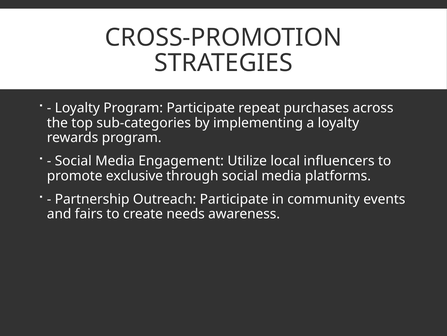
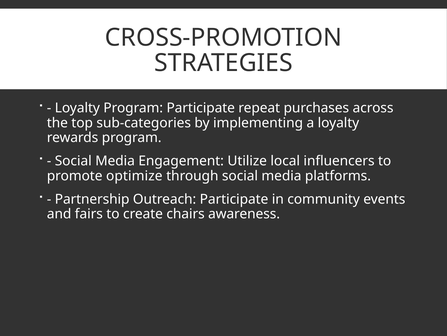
exclusive: exclusive -> optimize
needs: needs -> chairs
